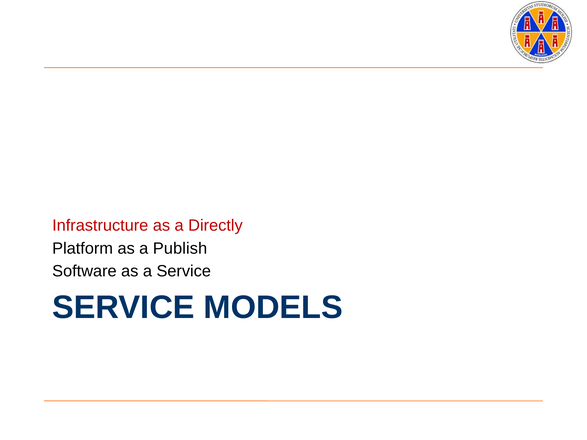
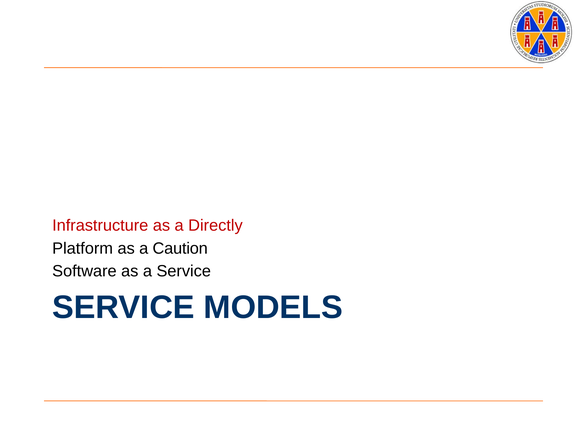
Publish: Publish -> Caution
